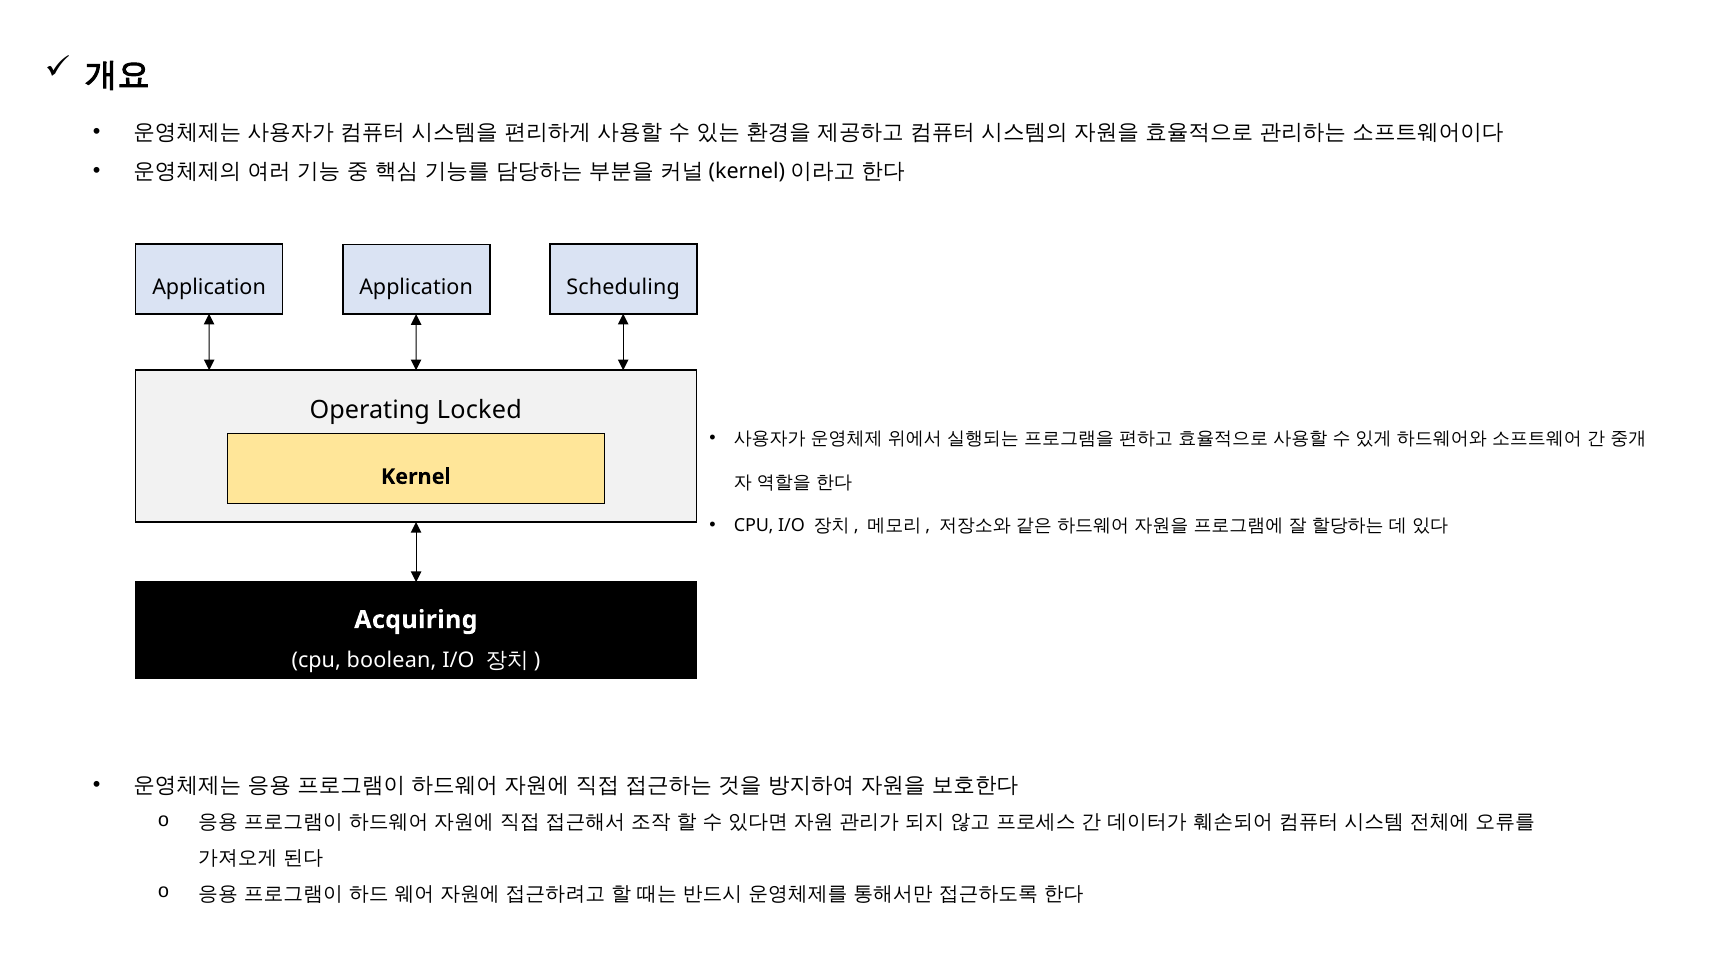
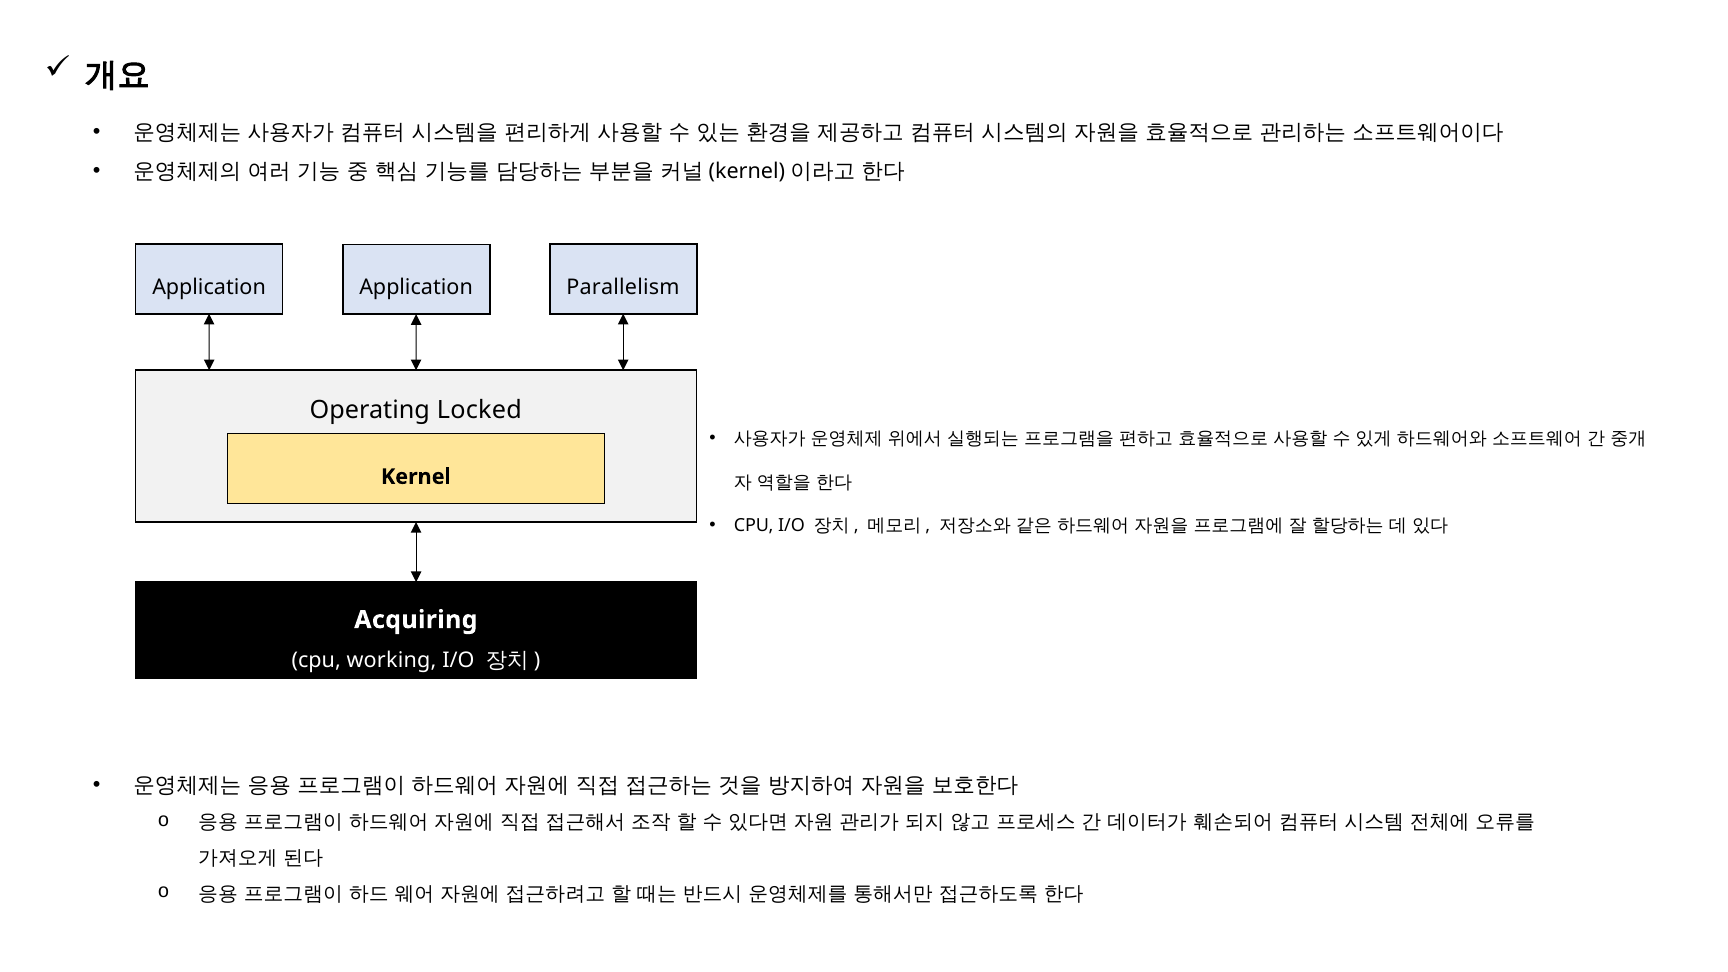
Scheduling: Scheduling -> Parallelism
boolean: boolean -> working
